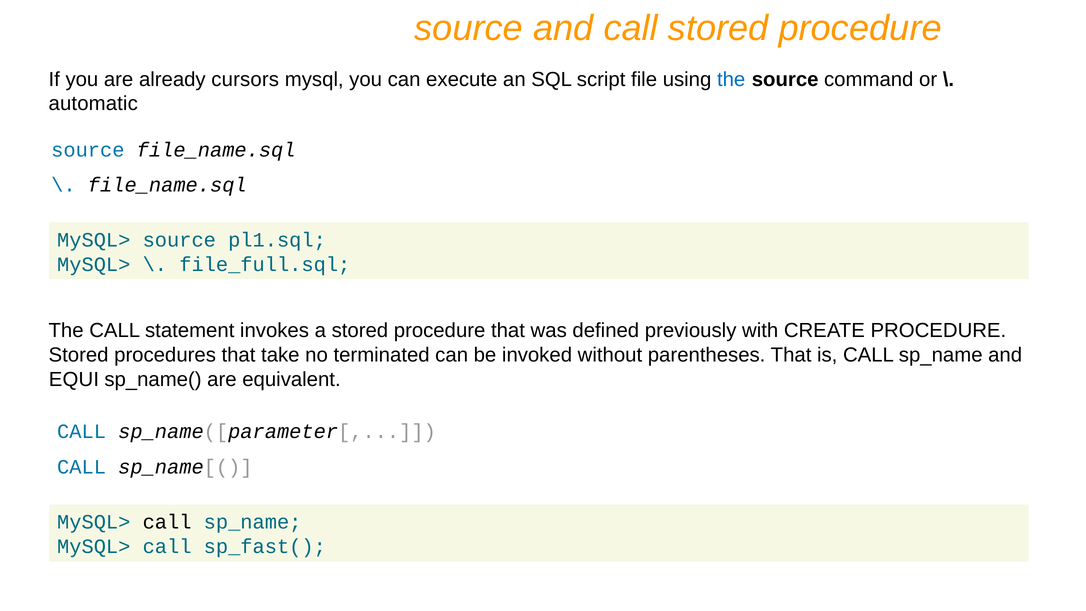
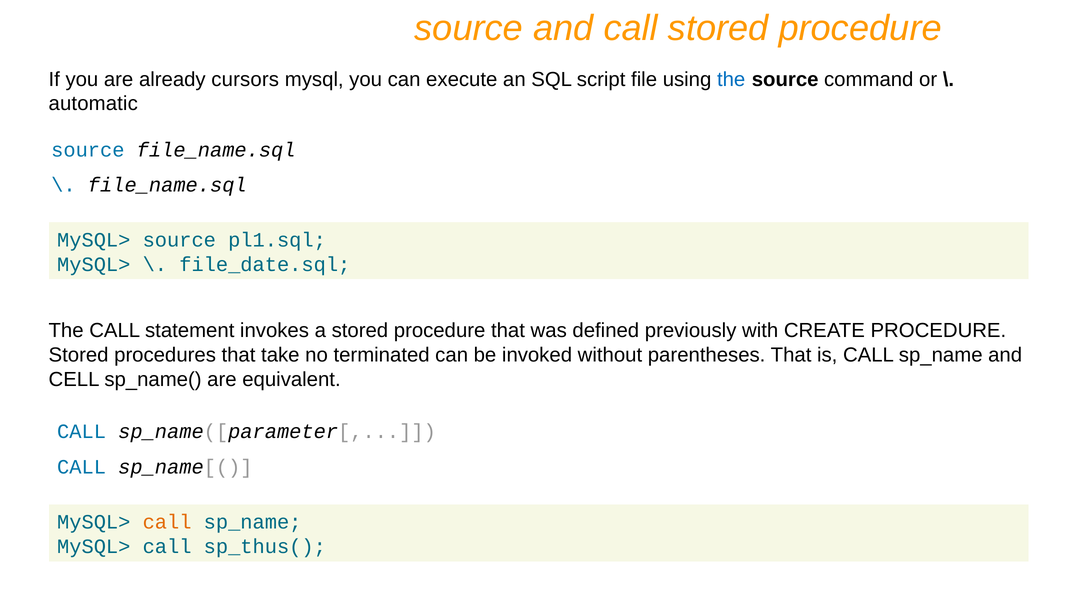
file_full.sql: file_full.sql -> file_date.sql
EQUI: EQUI -> CELL
call at (167, 522) colour: black -> orange
sp_fast(: sp_fast( -> sp_thus(
